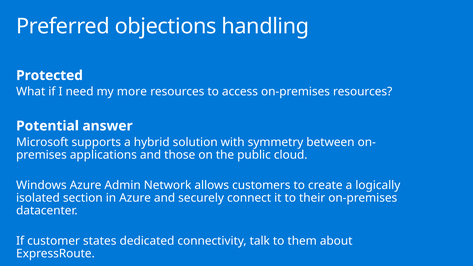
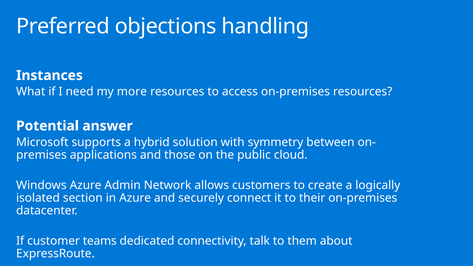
Protected: Protected -> Instances
states: states -> teams
